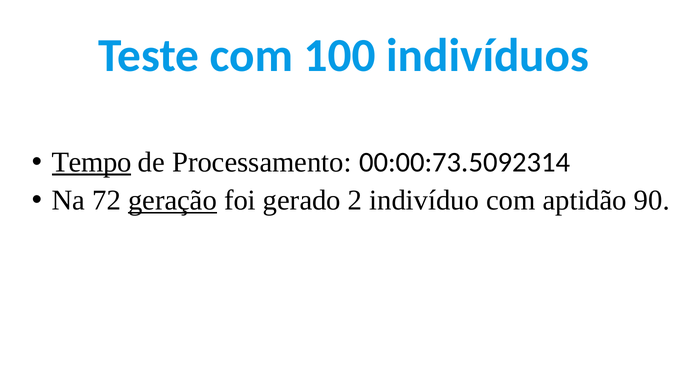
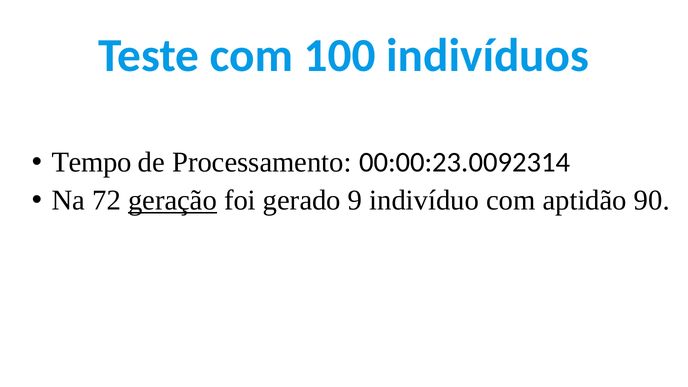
Tempo underline: present -> none
00:00:73.5092314: 00:00:73.5092314 -> 00:00:23.0092314
2: 2 -> 9
